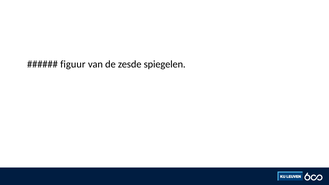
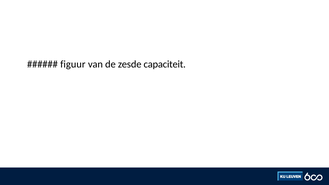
spiegelen: spiegelen -> capaciteit
